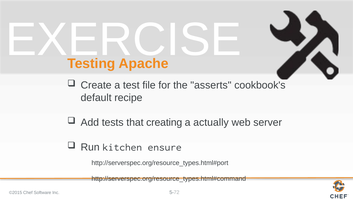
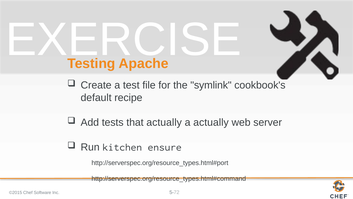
asserts: asserts -> symlink
that creating: creating -> actually
